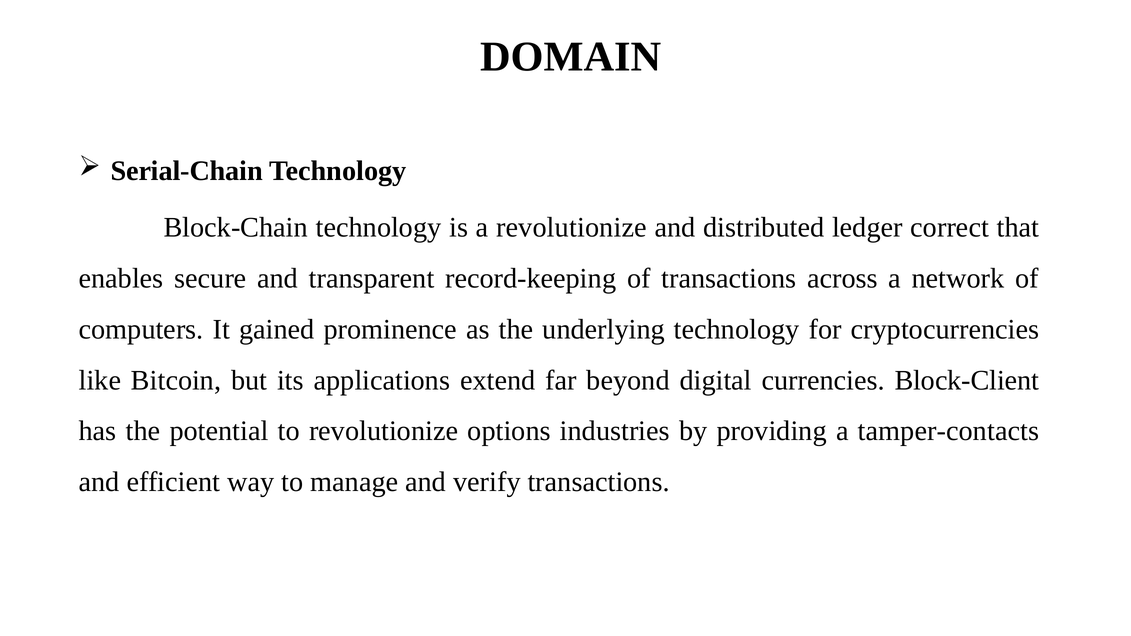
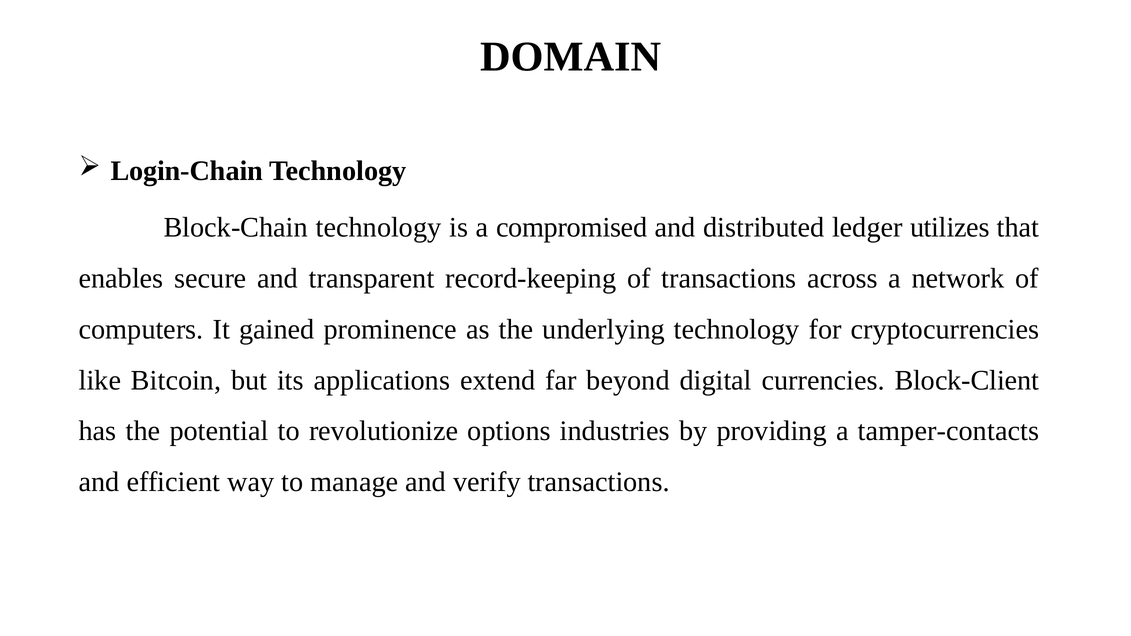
Serial-Chain: Serial-Chain -> Login-Chain
a revolutionize: revolutionize -> compromised
correct: correct -> utilizes
